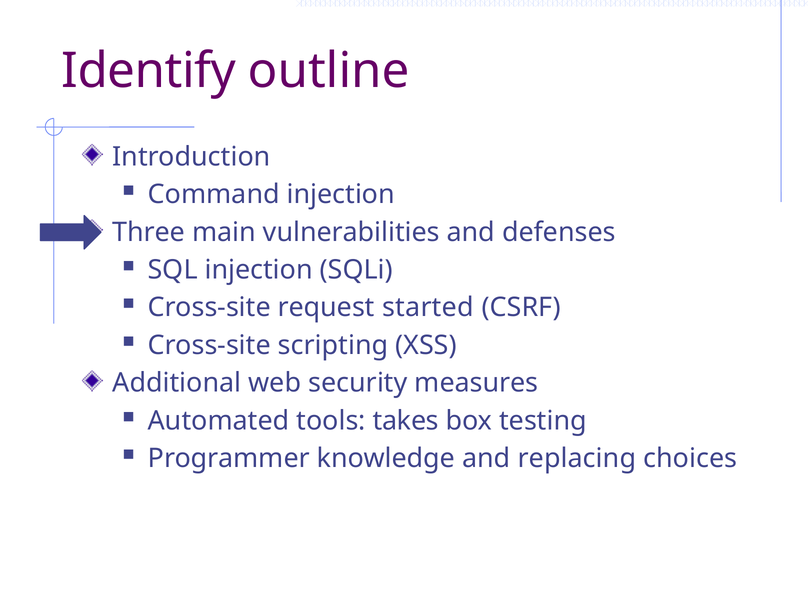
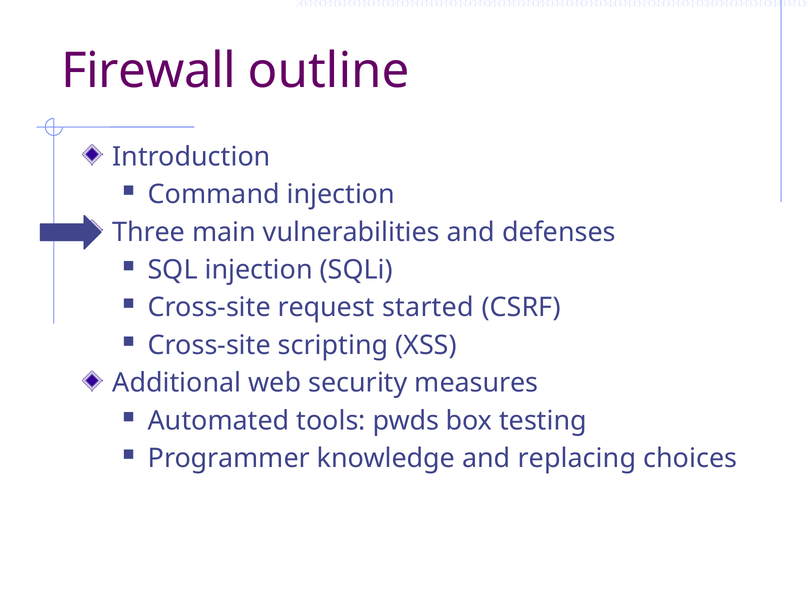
Identify: Identify -> Firewall
takes: takes -> pwds
